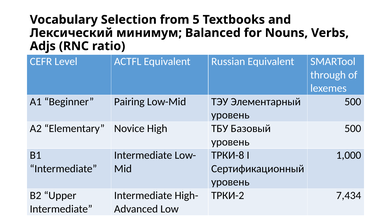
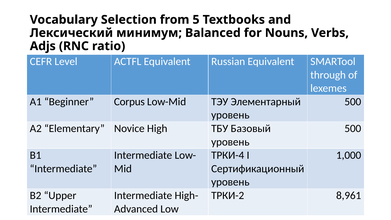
Pairing: Pairing -> Corpus
ТРКИ-8: ТРКИ-8 -> ТРКИ-4
7,434: 7,434 -> 8,961
